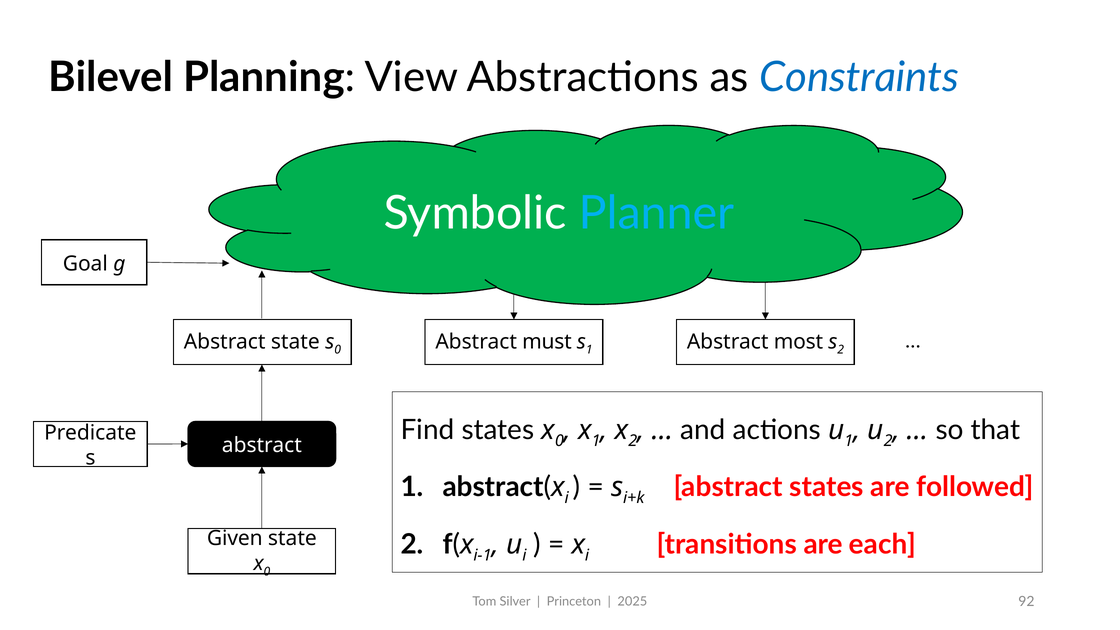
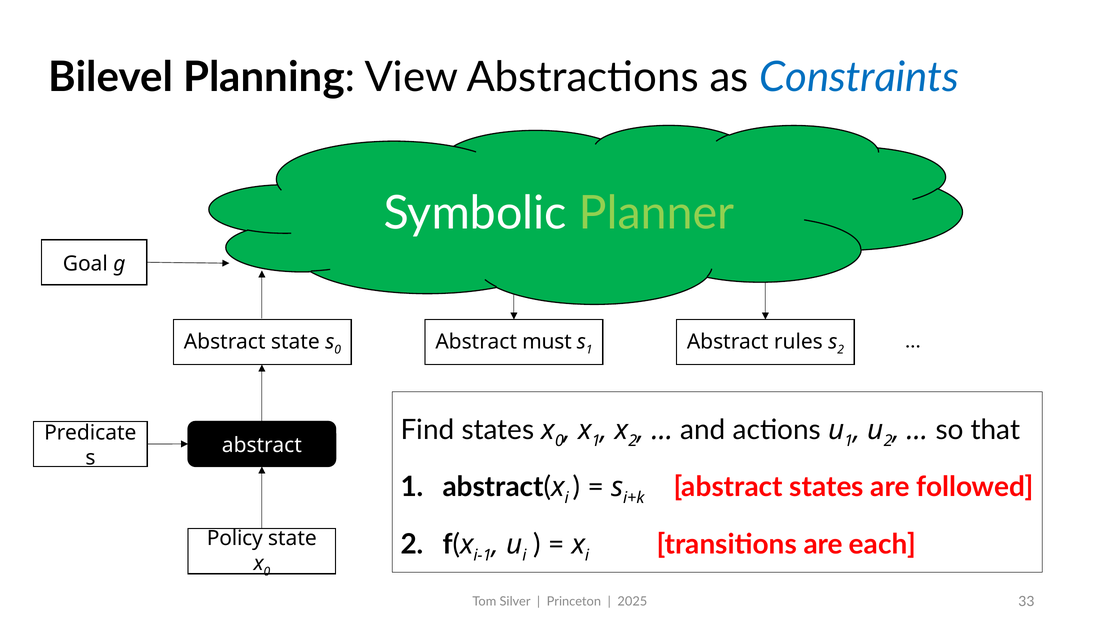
Planner colour: light blue -> light green
most: most -> rules
Given: Given -> Policy
92: 92 -> 33
